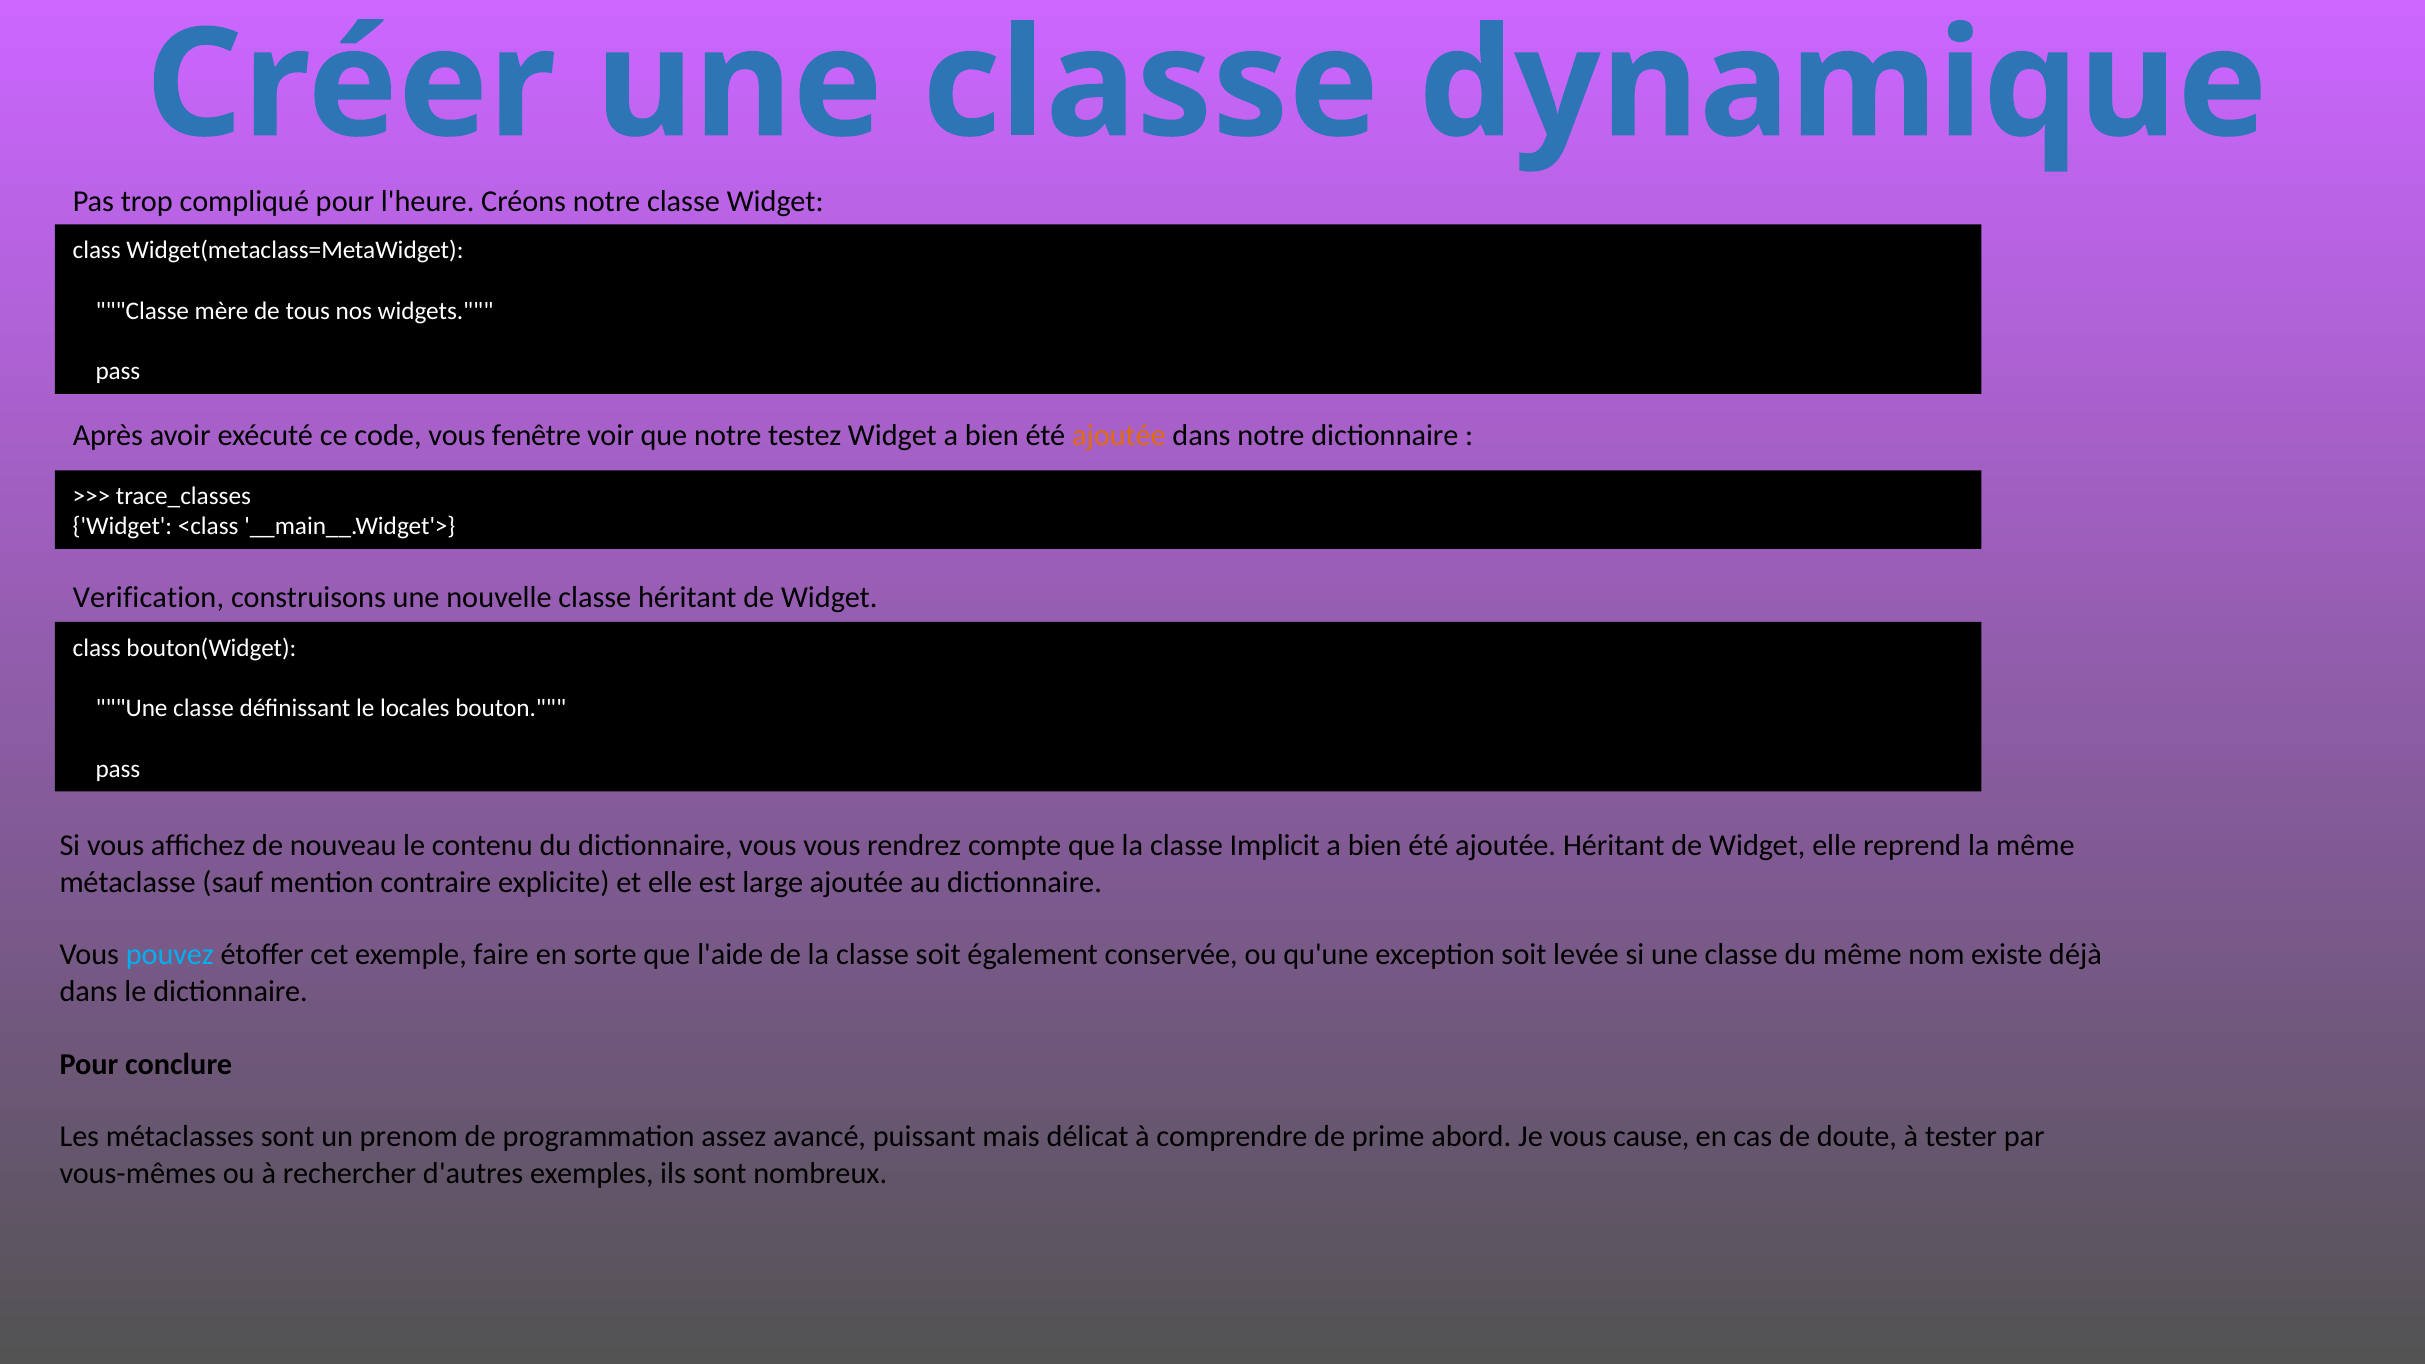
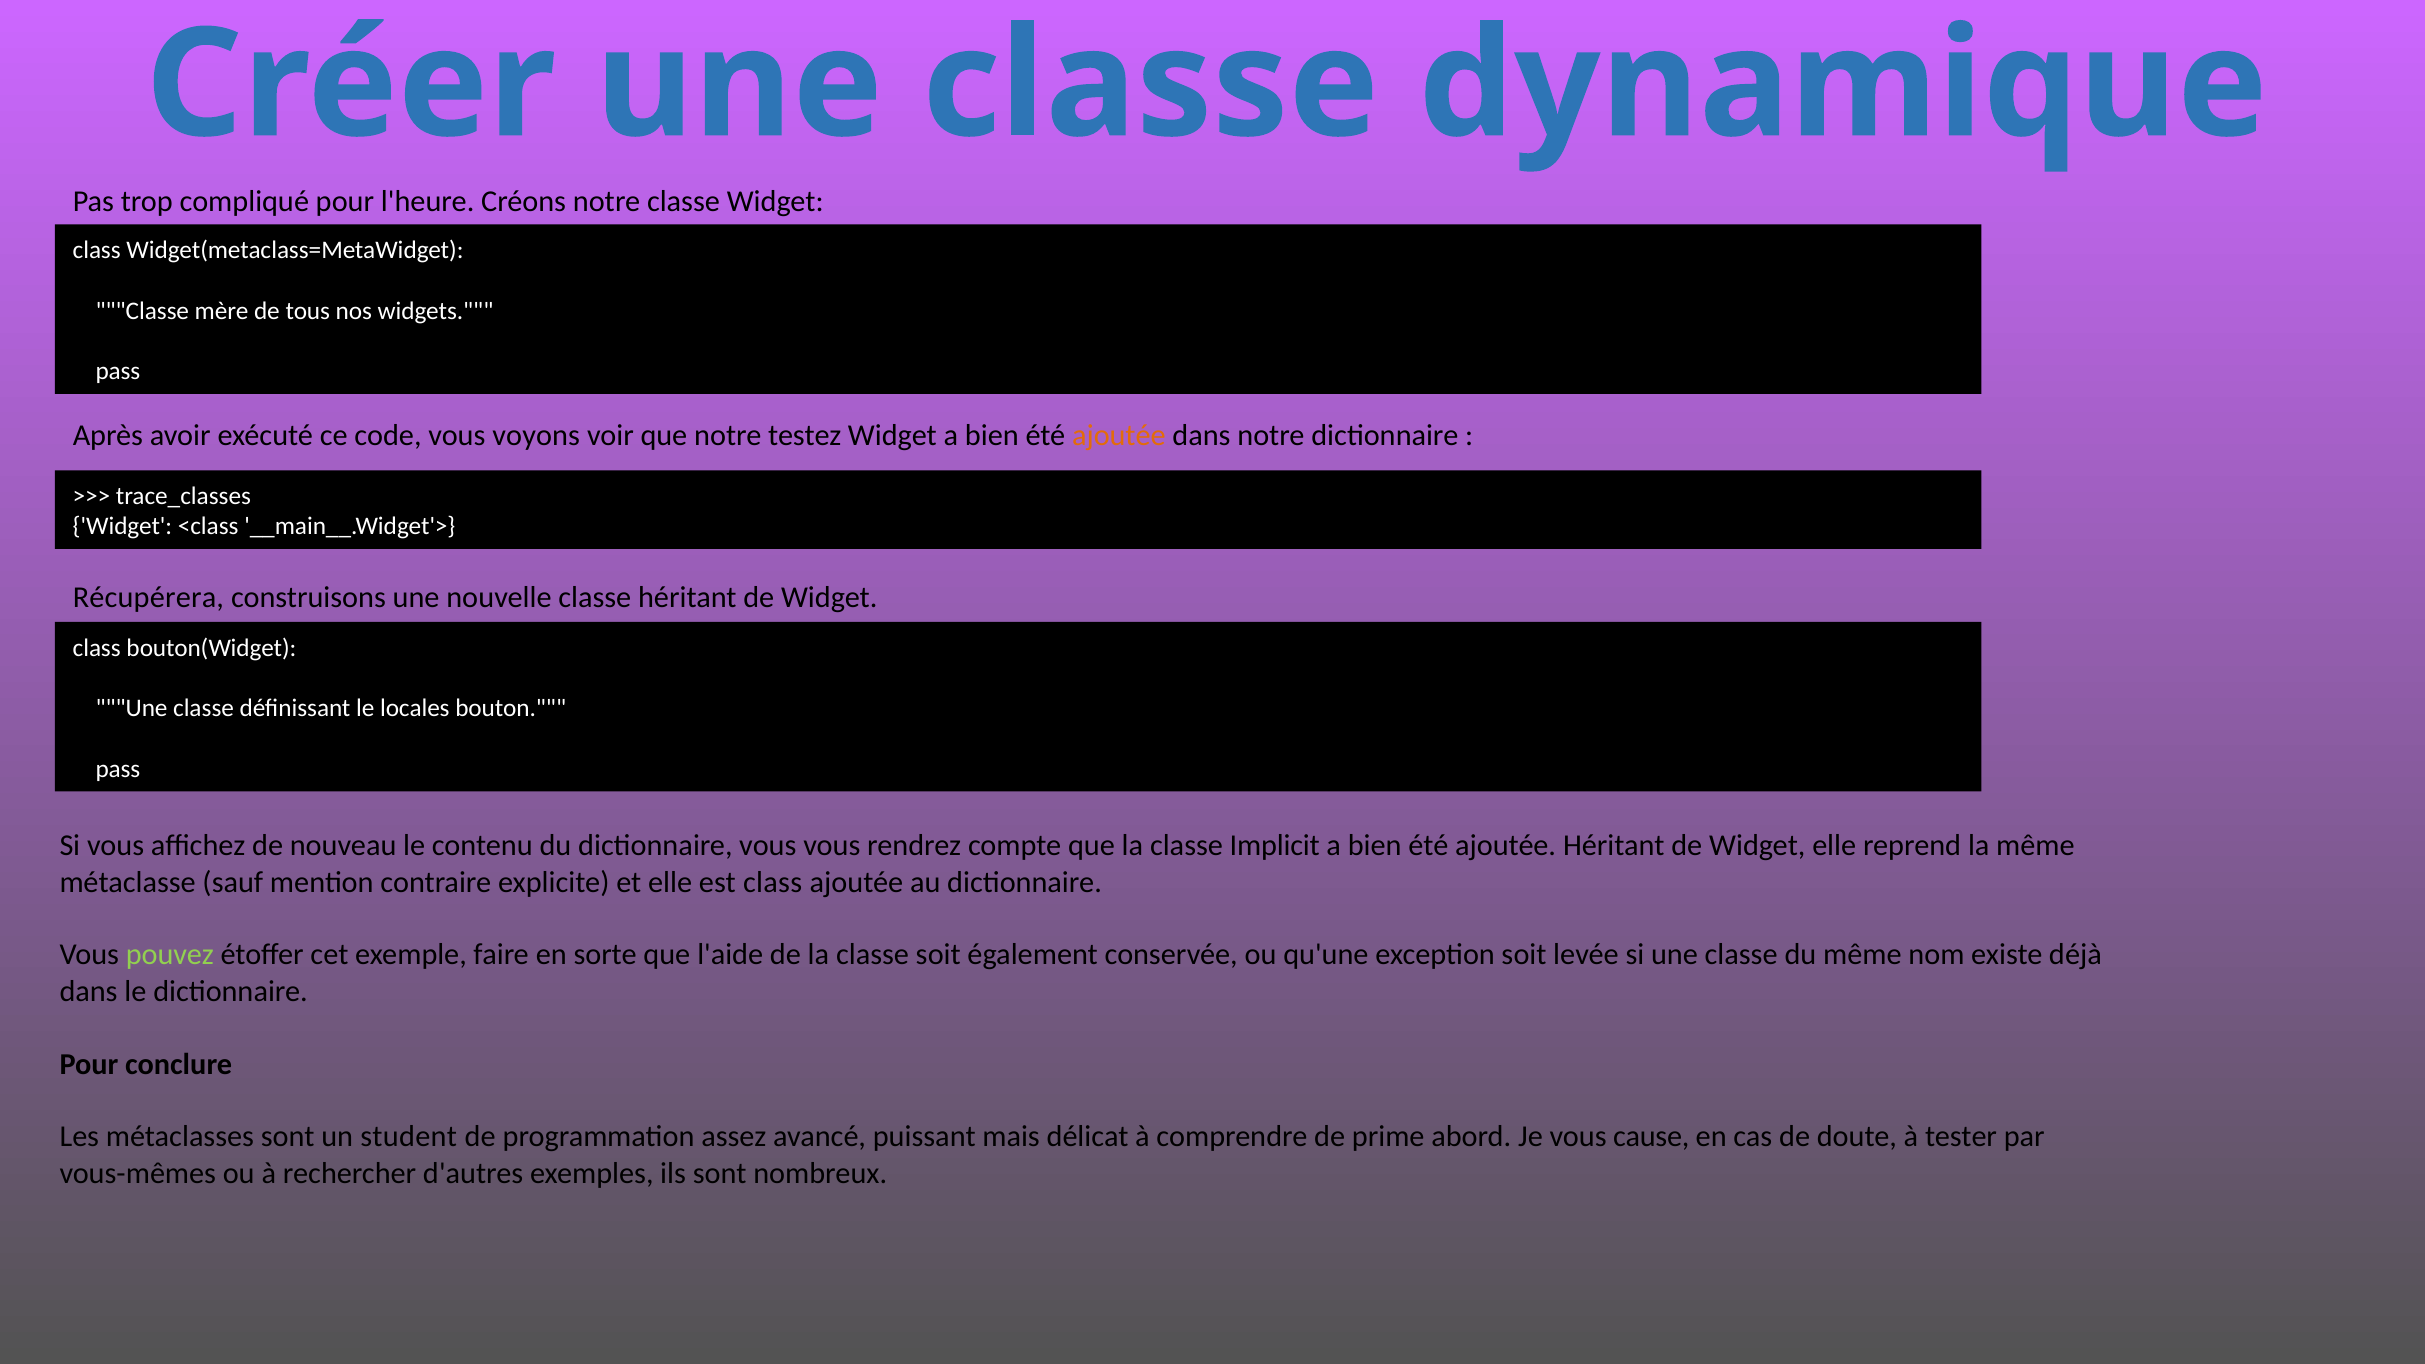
fenêtre: fenêtre -> voyons
Verification: Verification -> Récupérera
est large: large -> class
pouvez colour: light blue -> light green
prenom: prenom -> student
